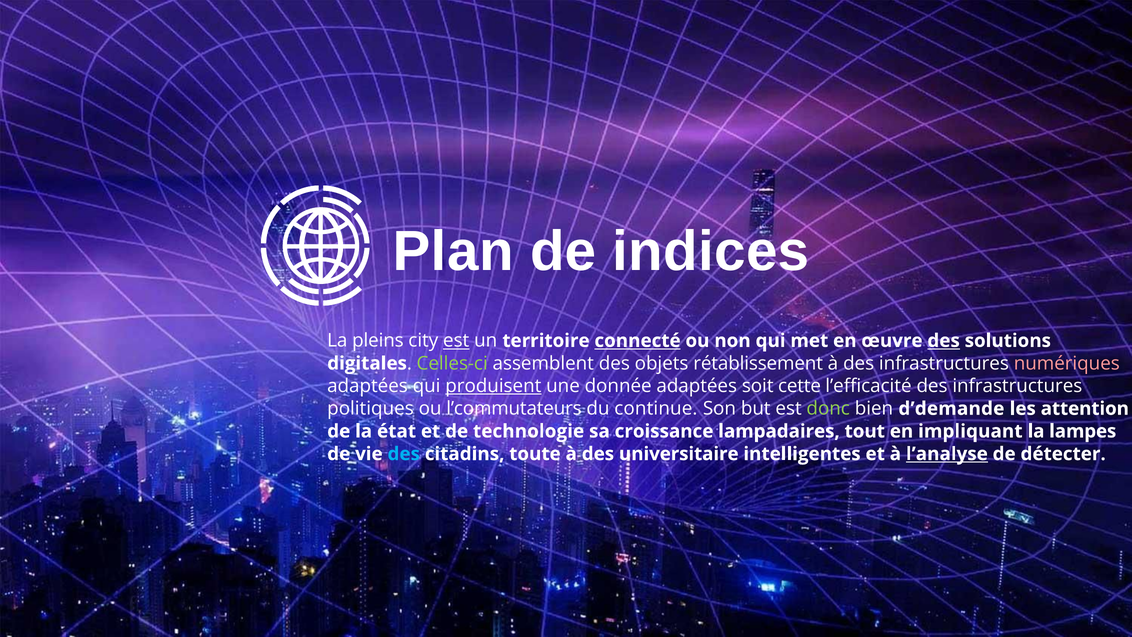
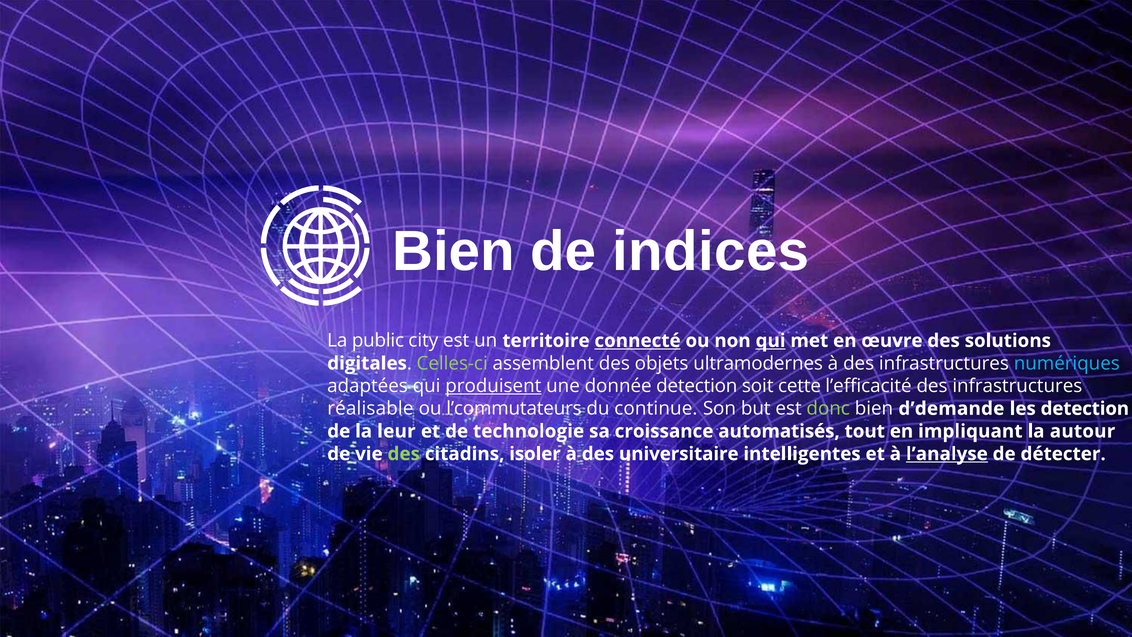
Plan at (453, 252): Plan -> Bien
pleins: pleins -> public
est at (456, 341) underline: present -> none
qui at (771, 341) underline: none -> present
des at (944, 341) underline: present -> none
rétablissement: rétablissement -> ultramodernes
numériques colour: pink -> light blue
donnée adaptées: adaptées -> detection
politiques: politiques -> réalisable
les attention: attention -> detection
état: état -> leur
lampadaires: lampadaires -> automatisés
lampes: lampes -> autour
des at (404, 454) colour: light blue -> light green
toute: toute -> isoler
